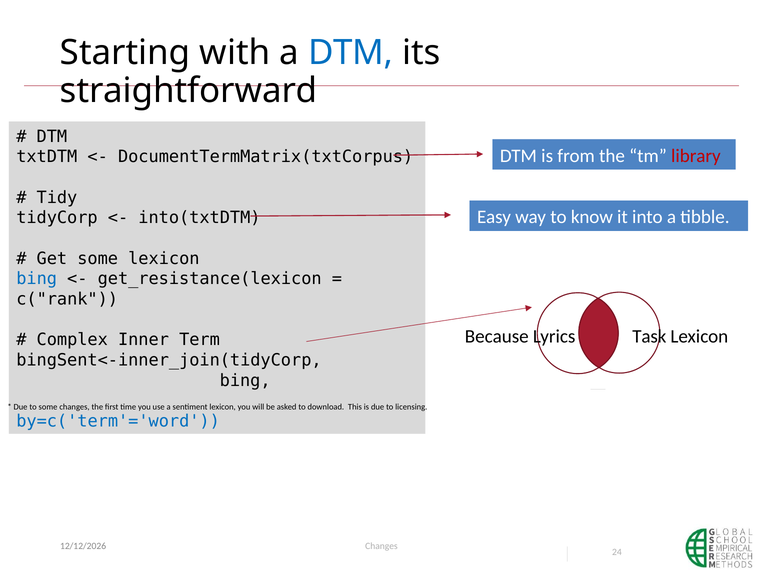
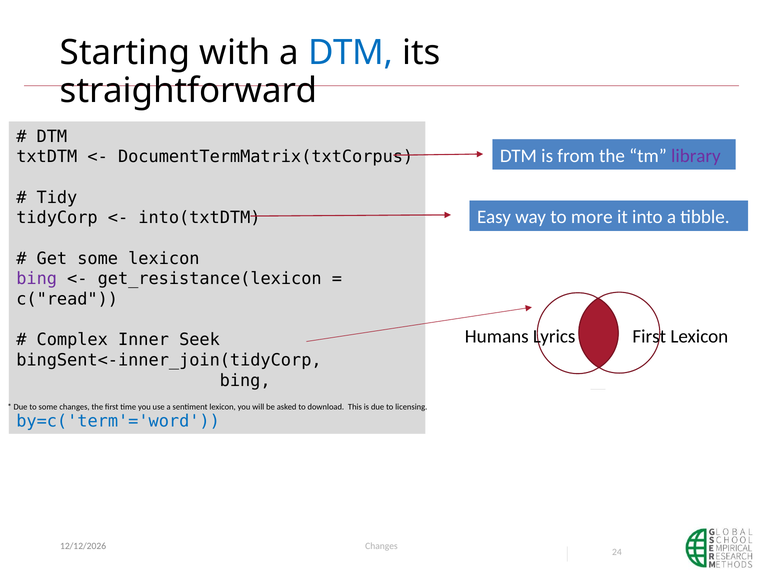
library colour: red -> purple
know: know -> more
bing at (37, 279) colour: blue -> purple
c("rank: c("rank -> c("read
Because: Because -> Humans
Lyrics Task: Task -> First
Term: Term -> Seek
